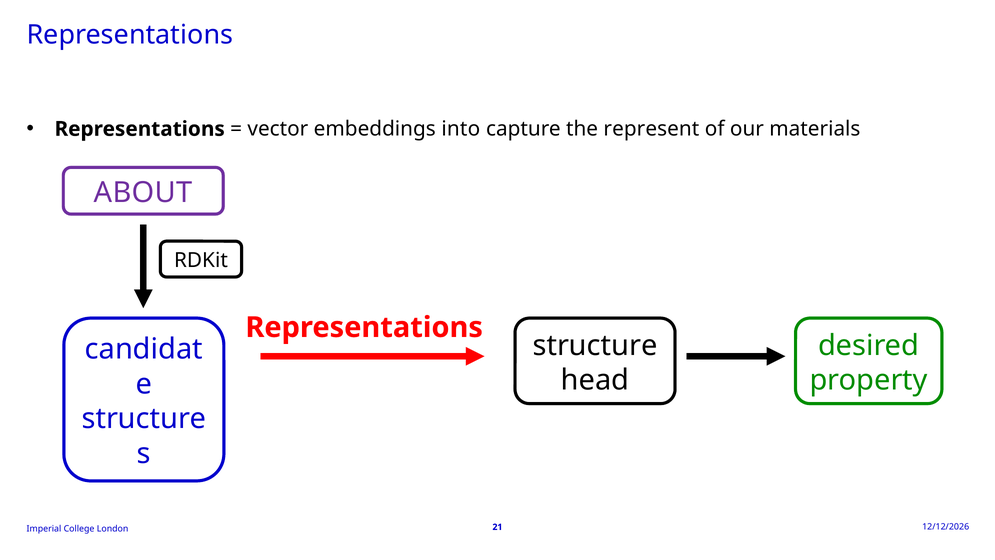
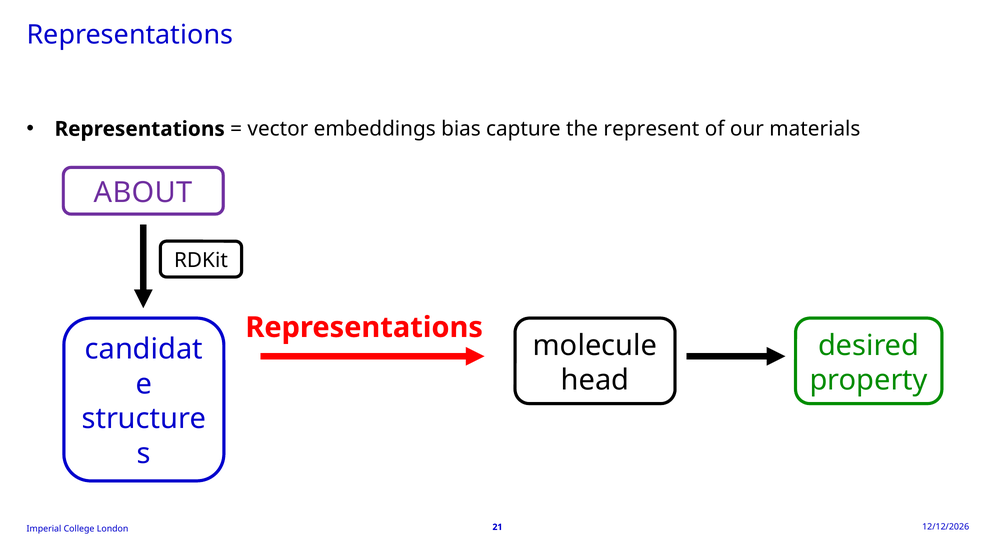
into: into -> bias
structure at (595, 345): structure -> molecule
